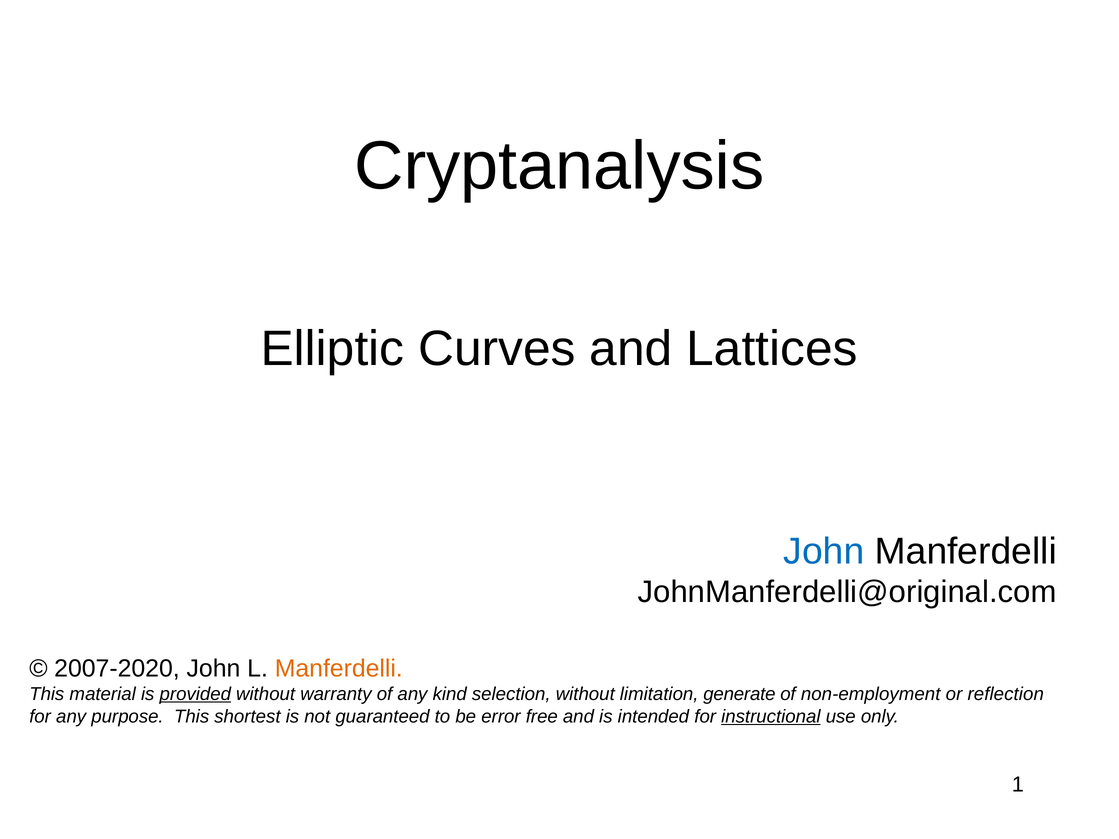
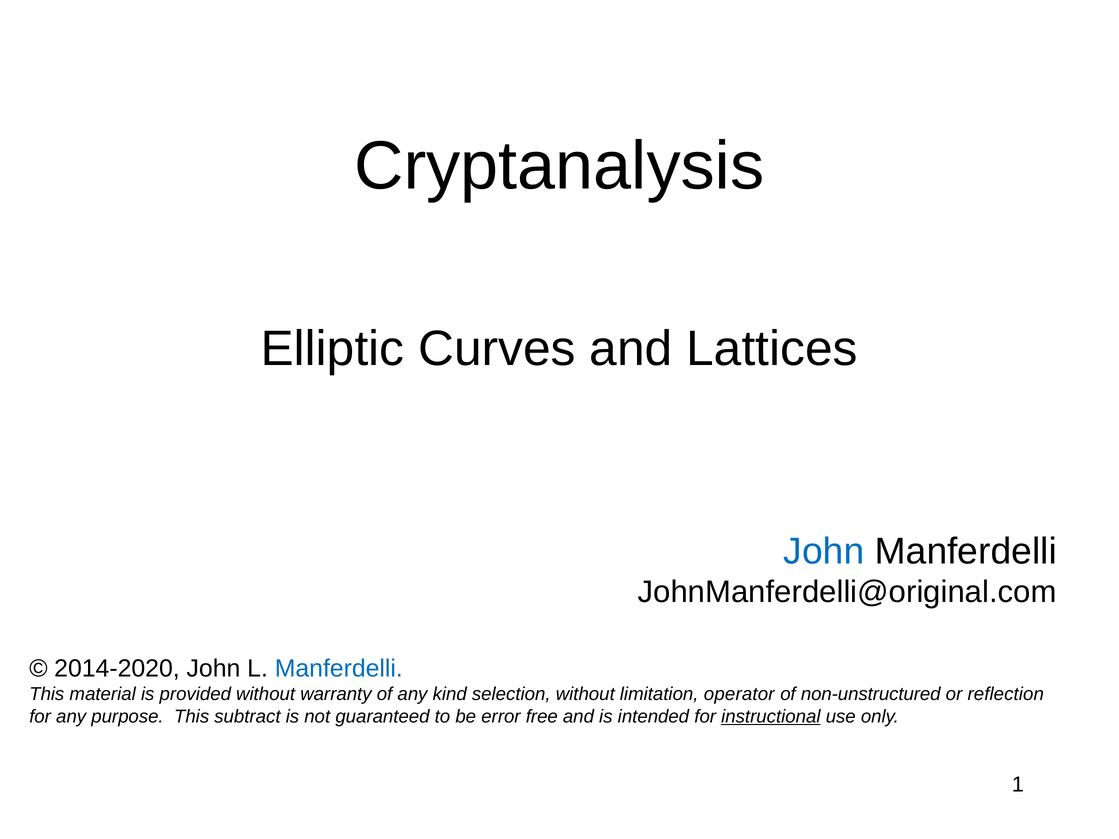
2007-2020: 2007-2020 -> 2014-2020
Manferdelli at (339, 669) colour: orange -> blue
provided underline: present -> none
generate: generate -> operator
non-employment: non-employment -> non-unstructured
shortest: shortest -> subtract
